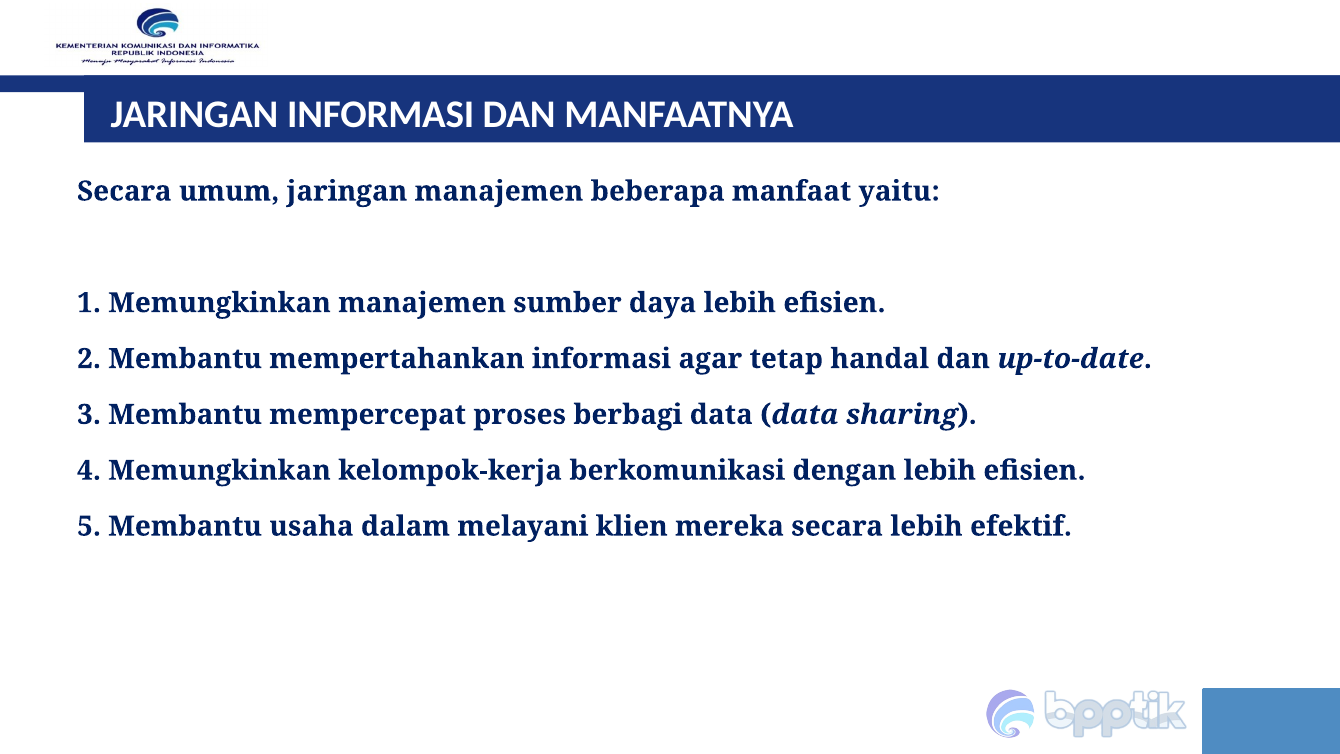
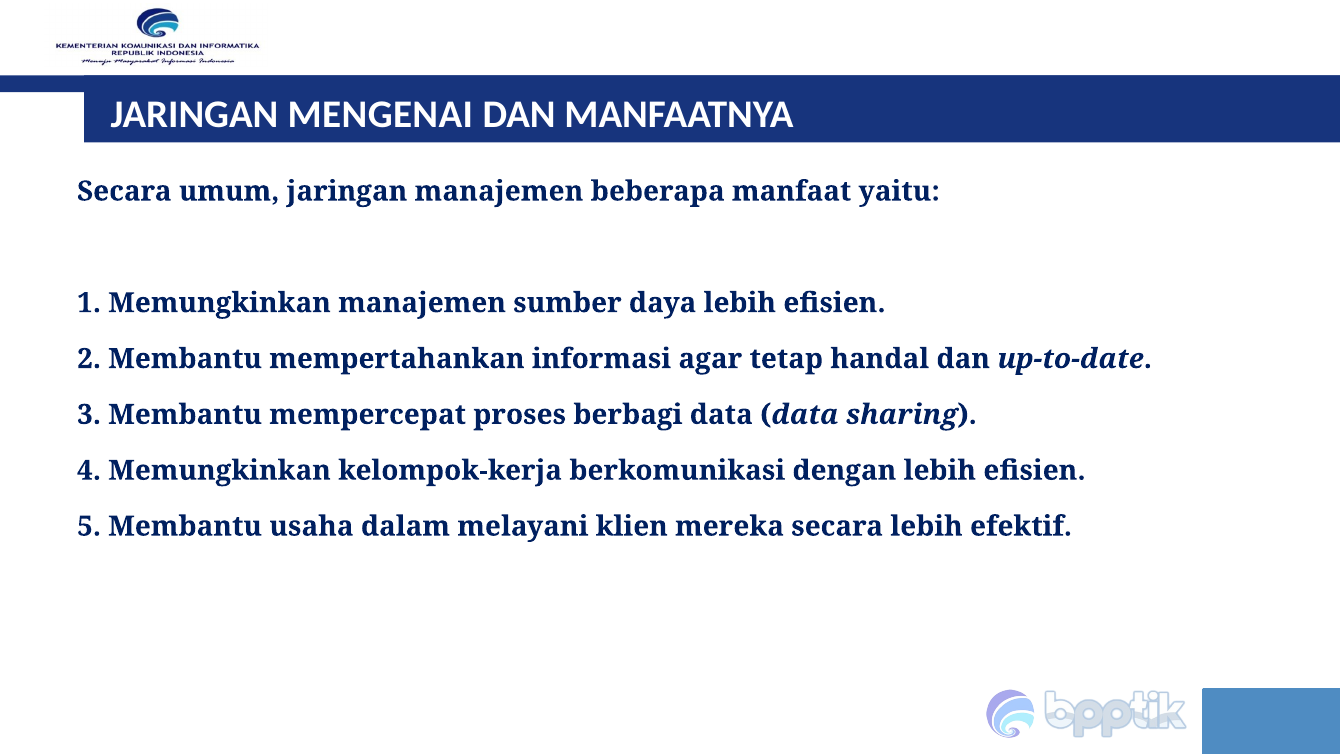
JARINGAN INFORMASI: INFORMASI -> MENGENAI
